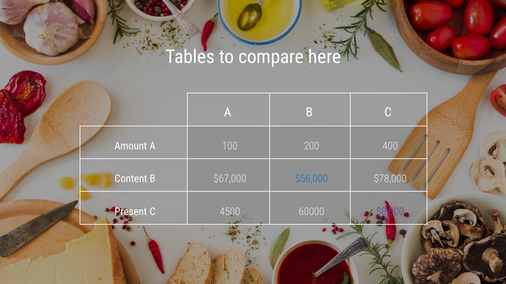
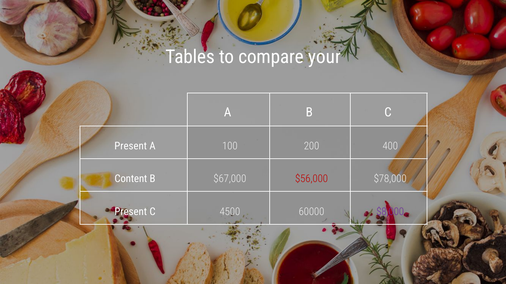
here: here -> your
Amount at (131, 146): Amount -> Present
$56,000 colour: blue -> red
